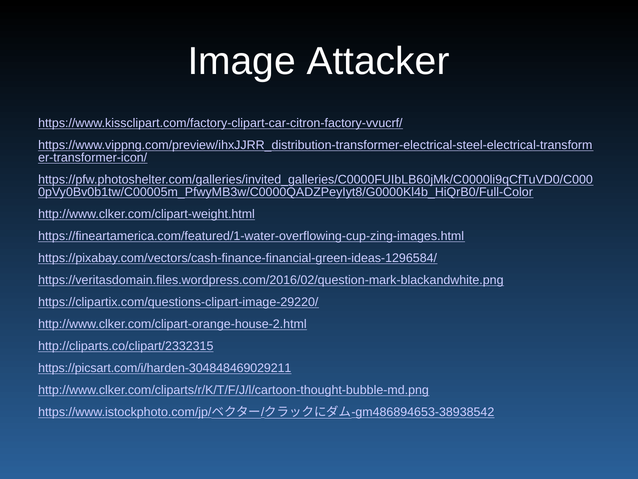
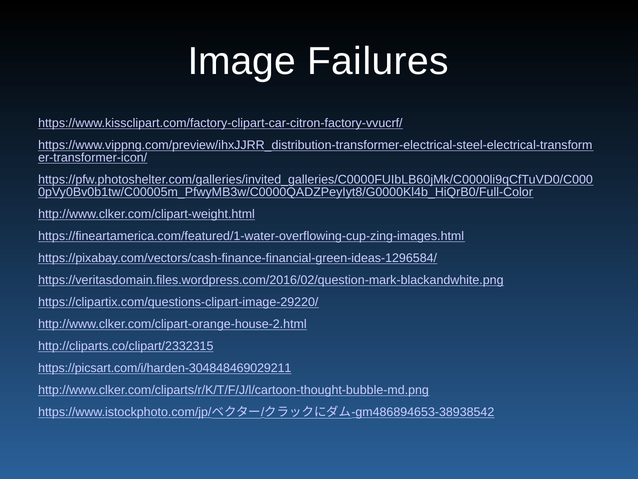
Attacker: Attacker -> Failures
